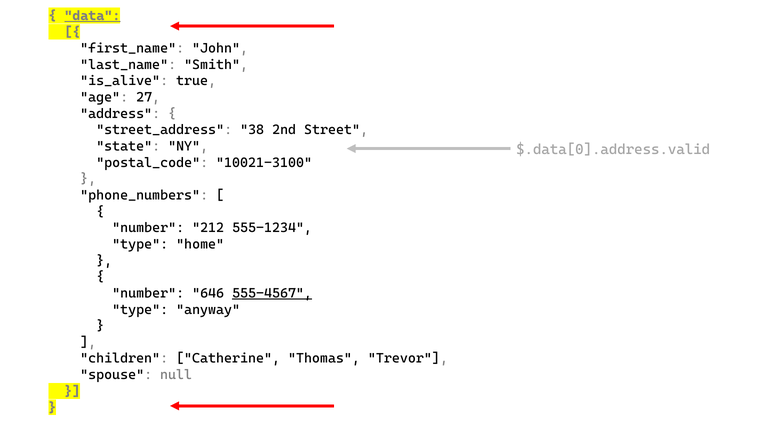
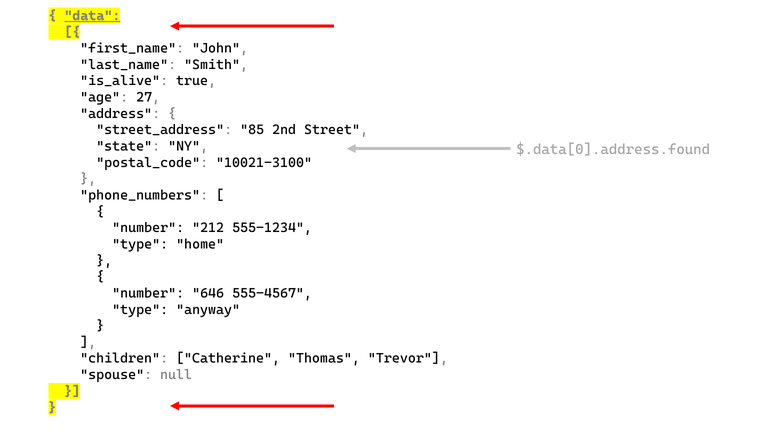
38: 38 -> 85
$.data[0].address.valid: $.data[0].address.valid -> $.data[0].address.found
555-4567 underline: present -> none
